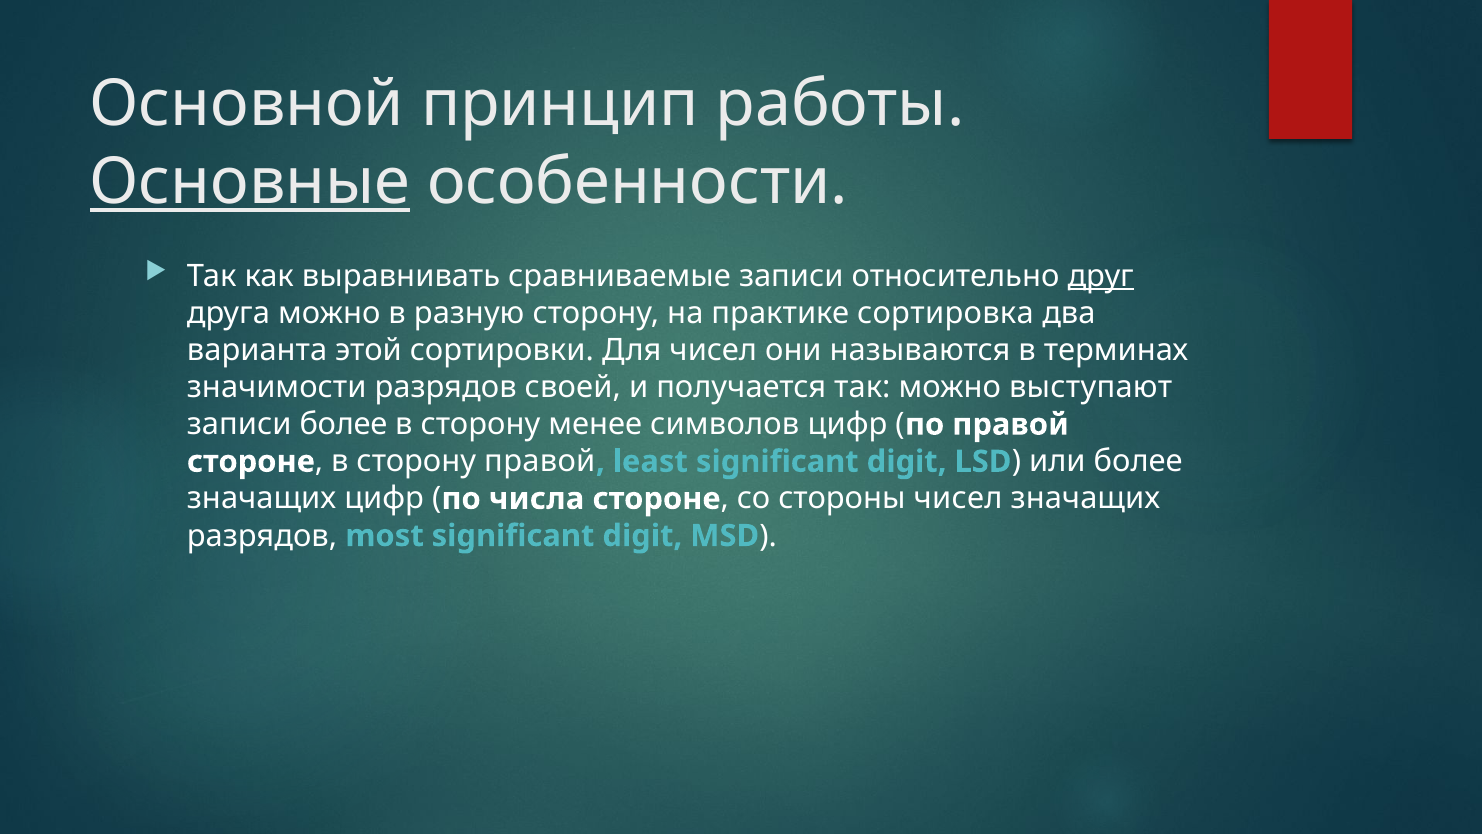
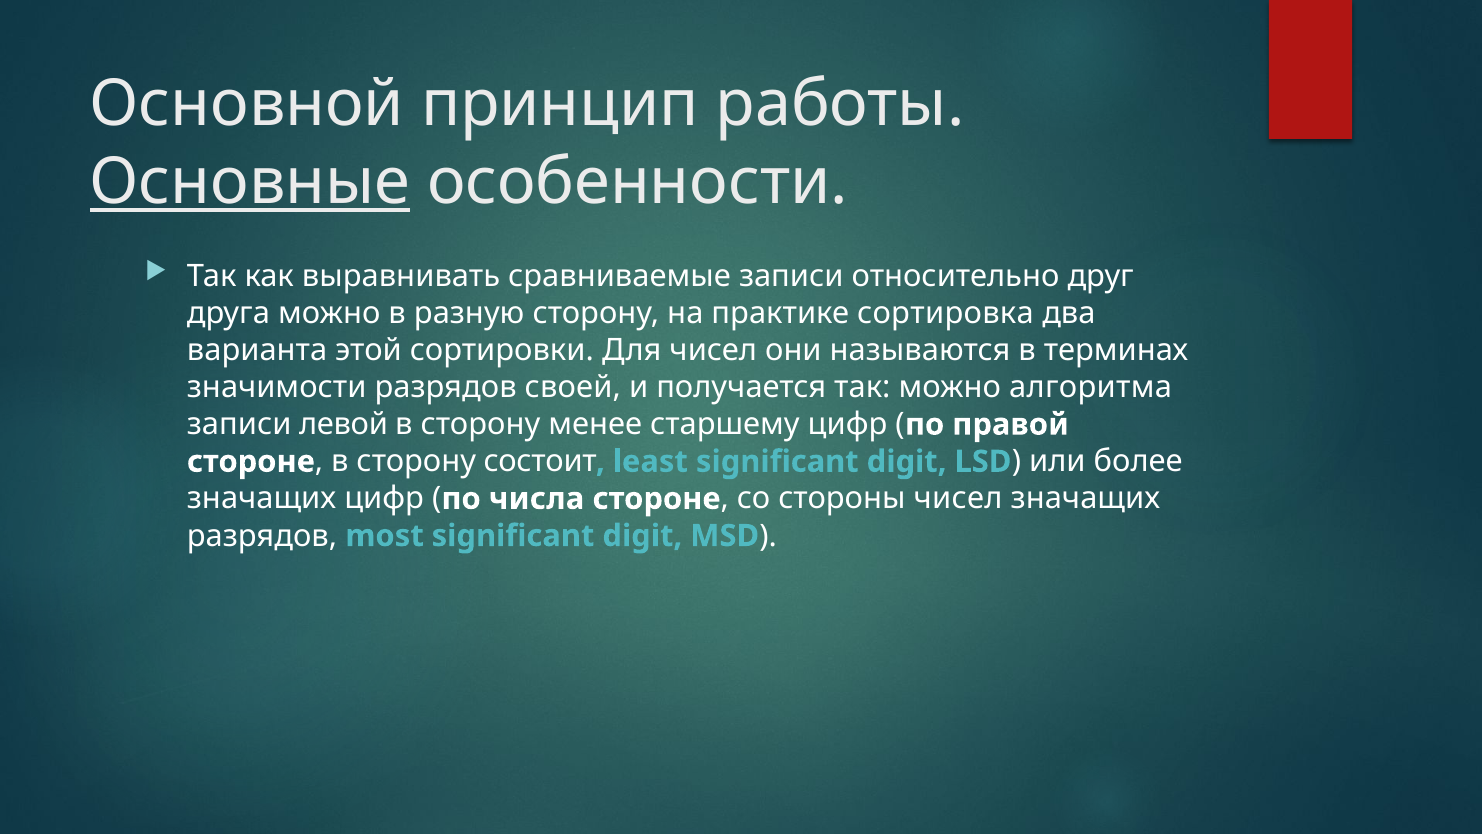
друг underline: present -> none
выступают: выступают -> алгоритма
записи более: более -> левой
символов: символов -> старшему
сторону правой: правой -> состоит
